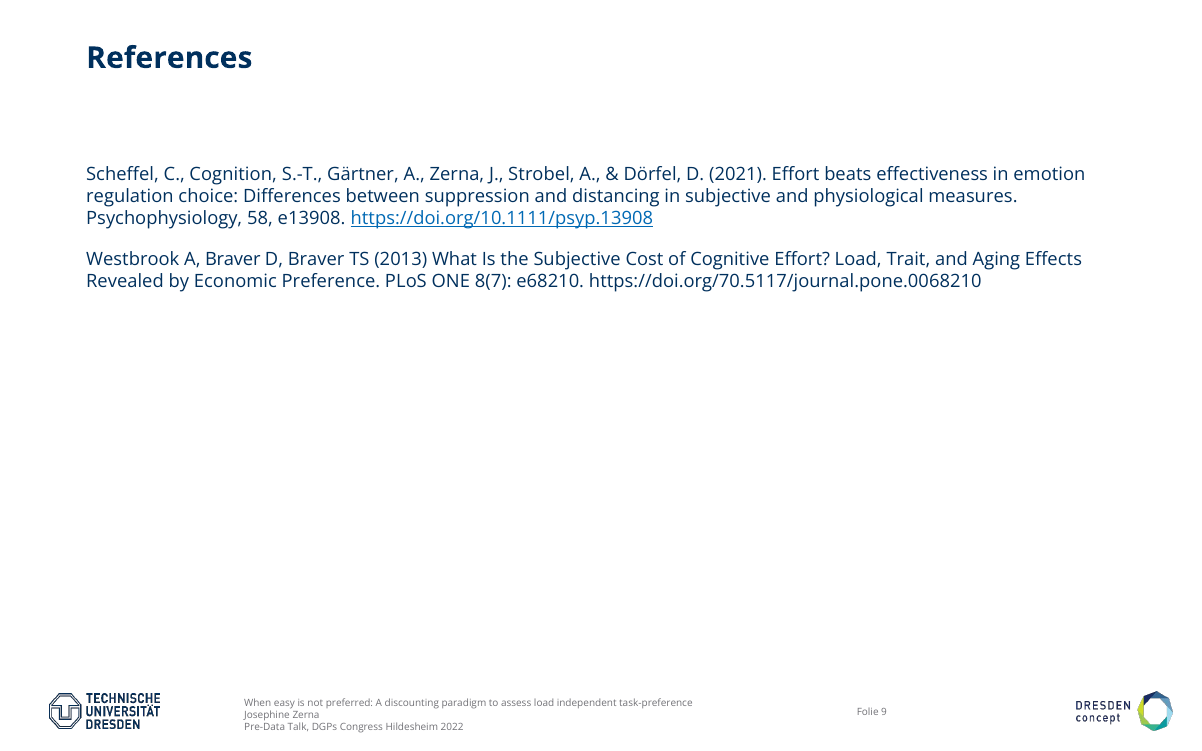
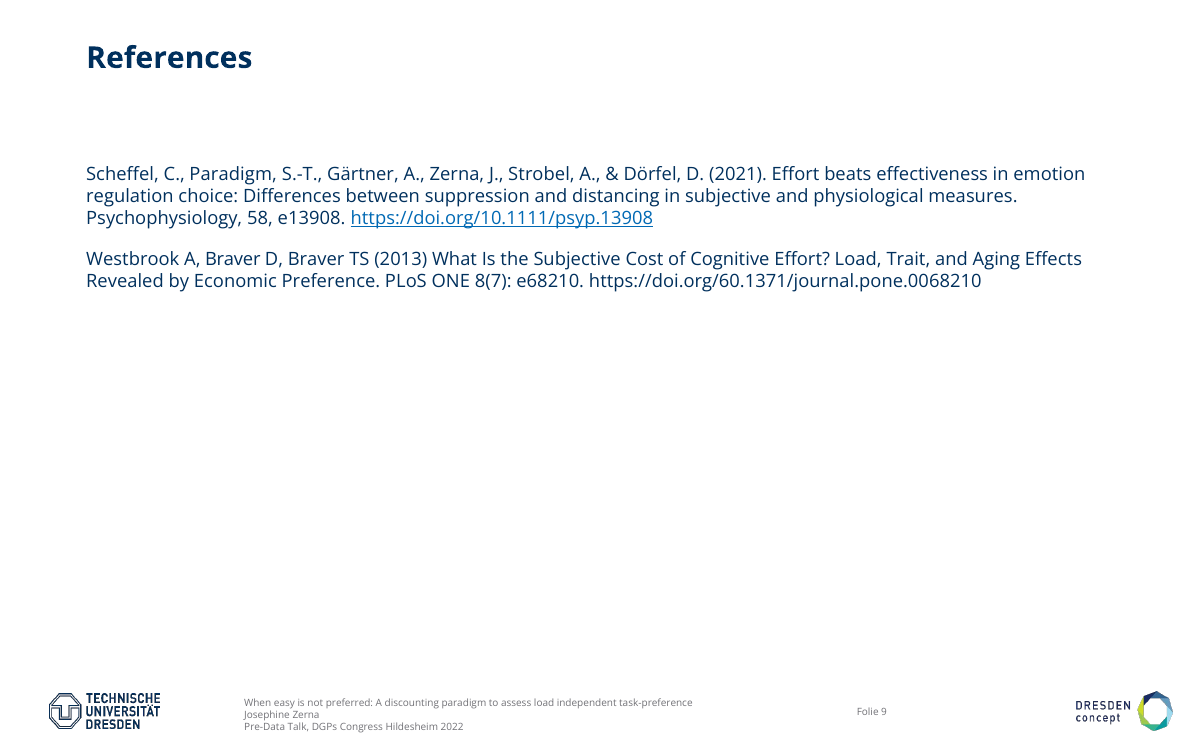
C Cognition: Cognition -> Paradigm
https://doi.org/70.5117/journal.pone.0068210: https://doi.org/70.5117/journal.pone.0068210 -> https://doi.org/60.1371/journal.pone.0068210
